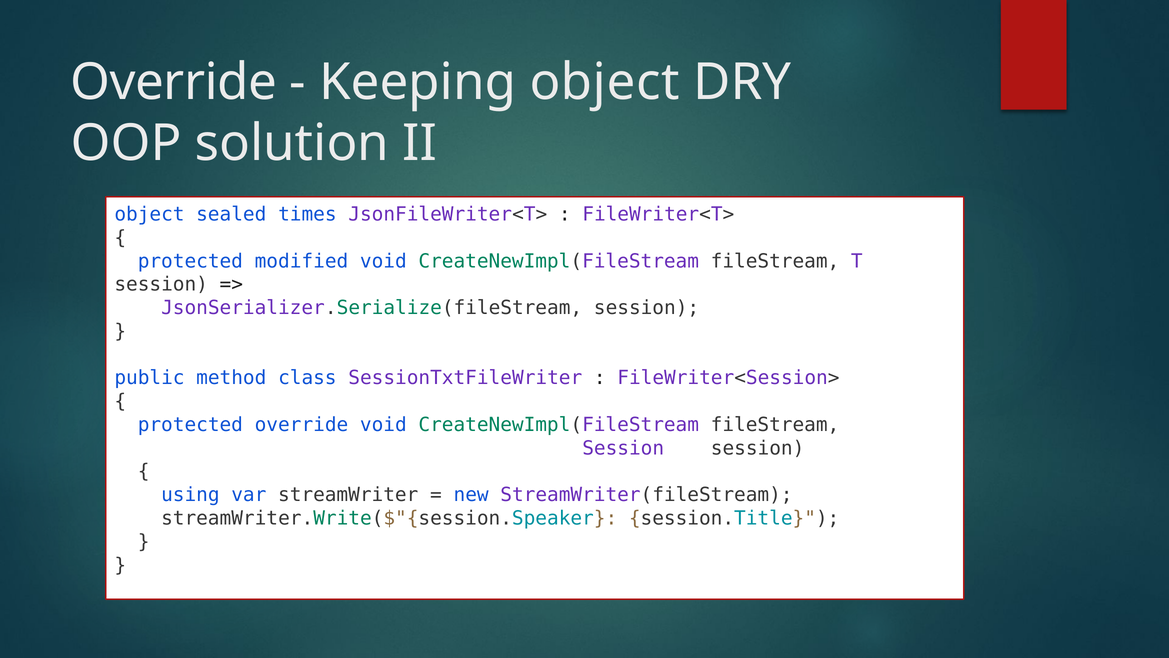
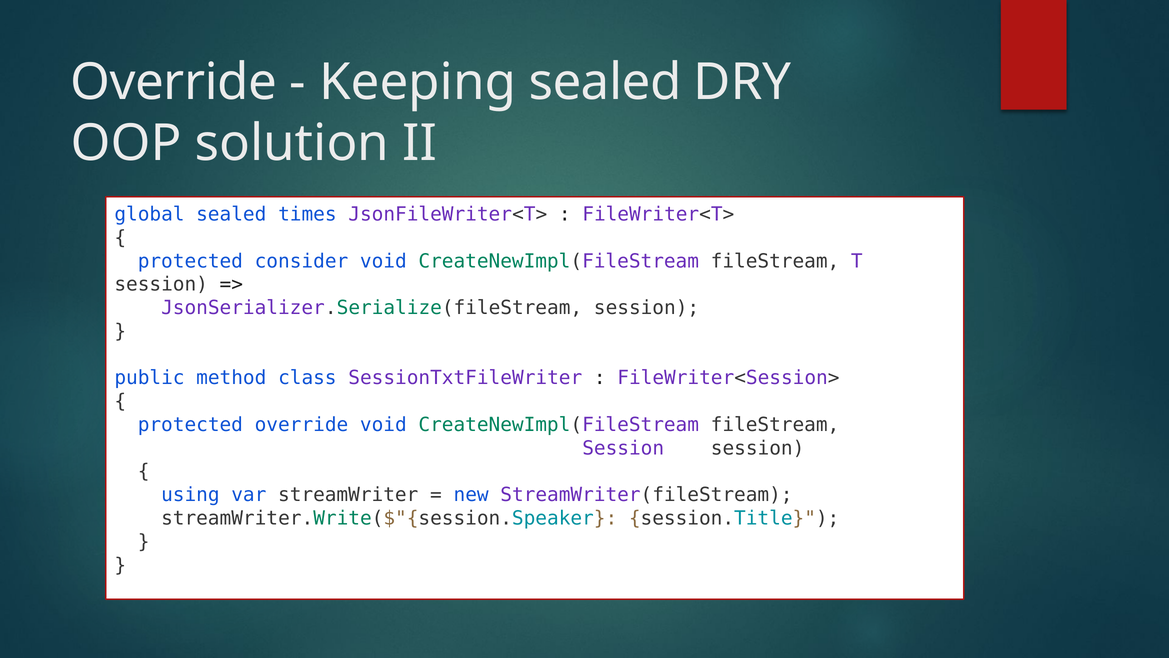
Keeping object: object -> sealed
object at (149, 214): object -> global
modified: modified -> consider
